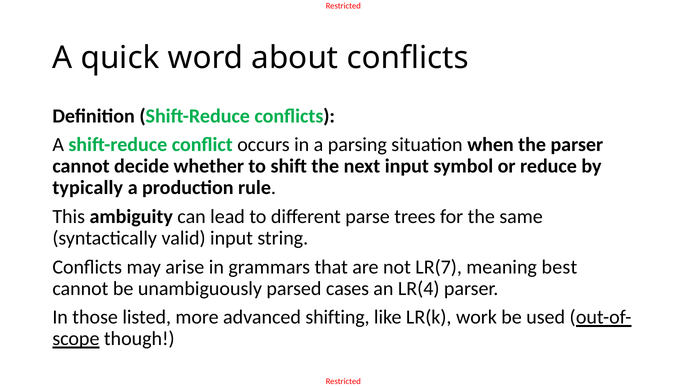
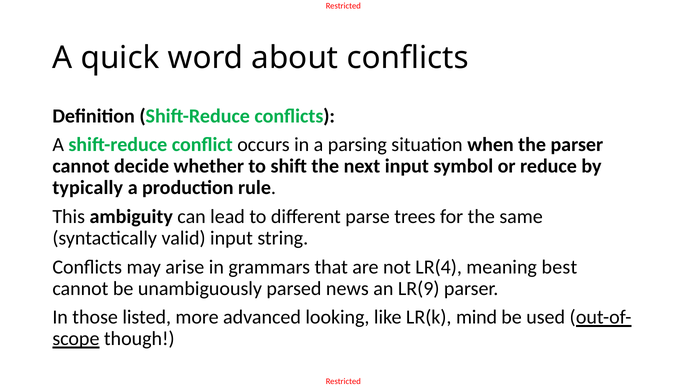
LR(7: LR(7 -> LR(4
cases: cases -> news
LR(4: LR(4 -> LR(9
shifting: shifting -> looking
work: work -> mind
